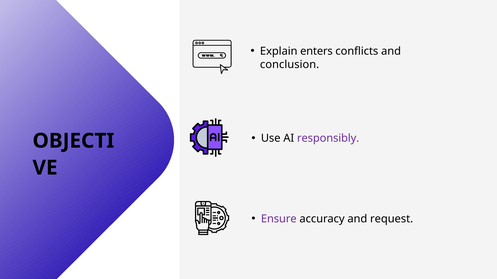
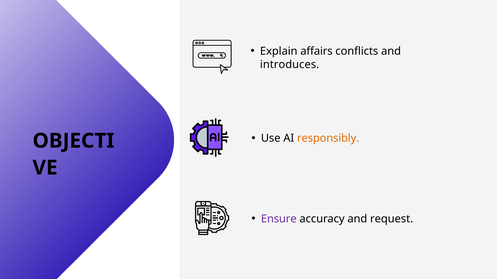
enters: enters -> affairs
conclusion: conclusion -> introduces
responsibly colour: purple -> orange
